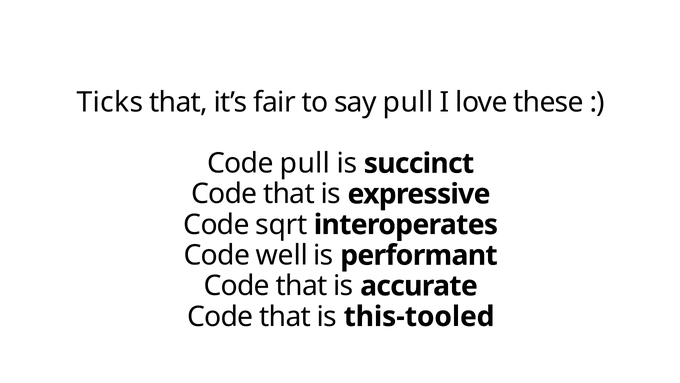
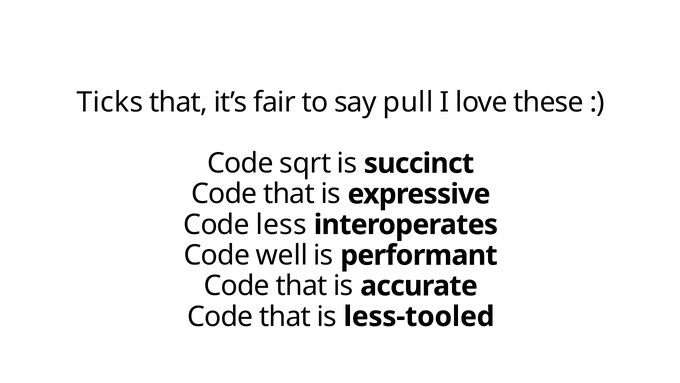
Code pull: pull -> sqrt
sqrt: sqrt -> less
this-tooled: this-tooled -> less-tooled
